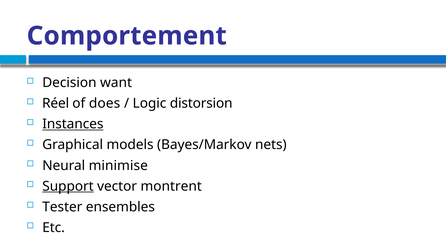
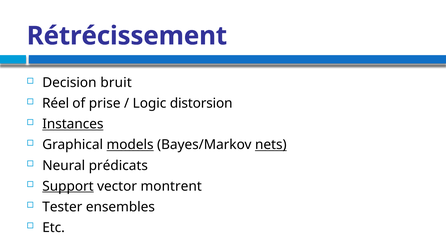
Comportement: Comportement -> Rétrécissement
want: want -> bruit
does: does -> prise
models underline: none -> present
nets underline: none -> present
minimise: minimise -> prédicats
